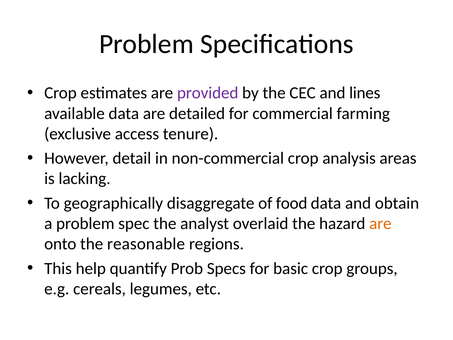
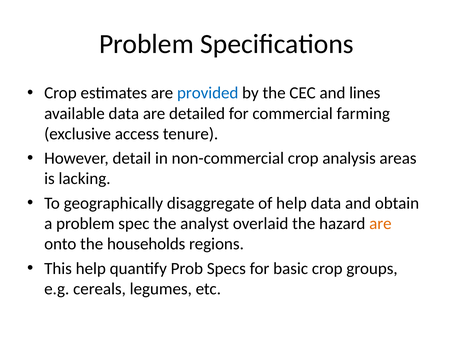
provided colour: purple -> blue
of food: food -> help
reasonable: reasonable -> households
